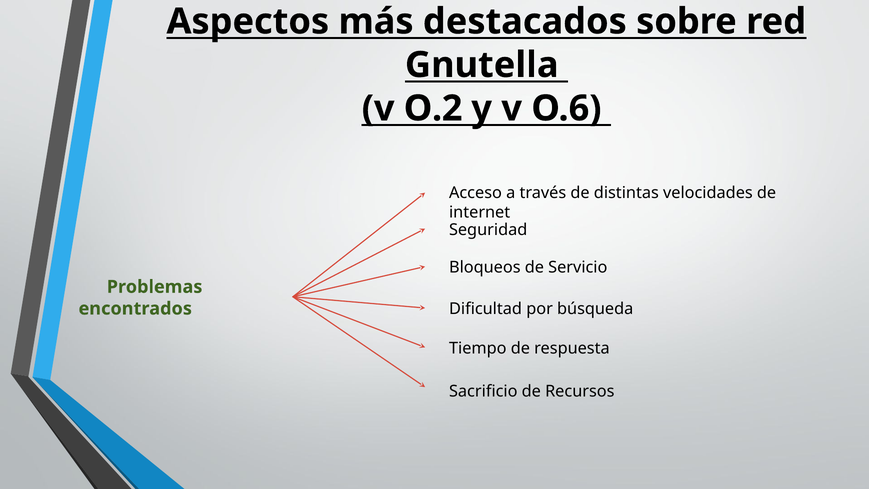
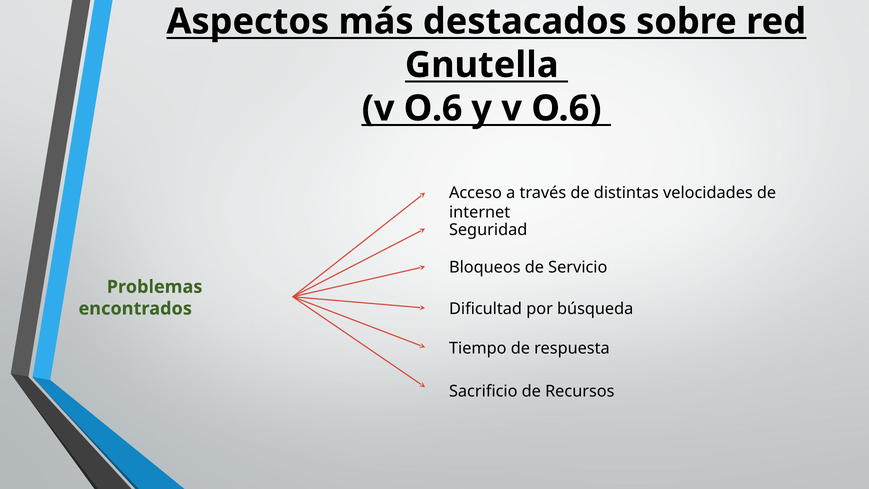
O.2 at (433, 108): O.2 -> O.6
